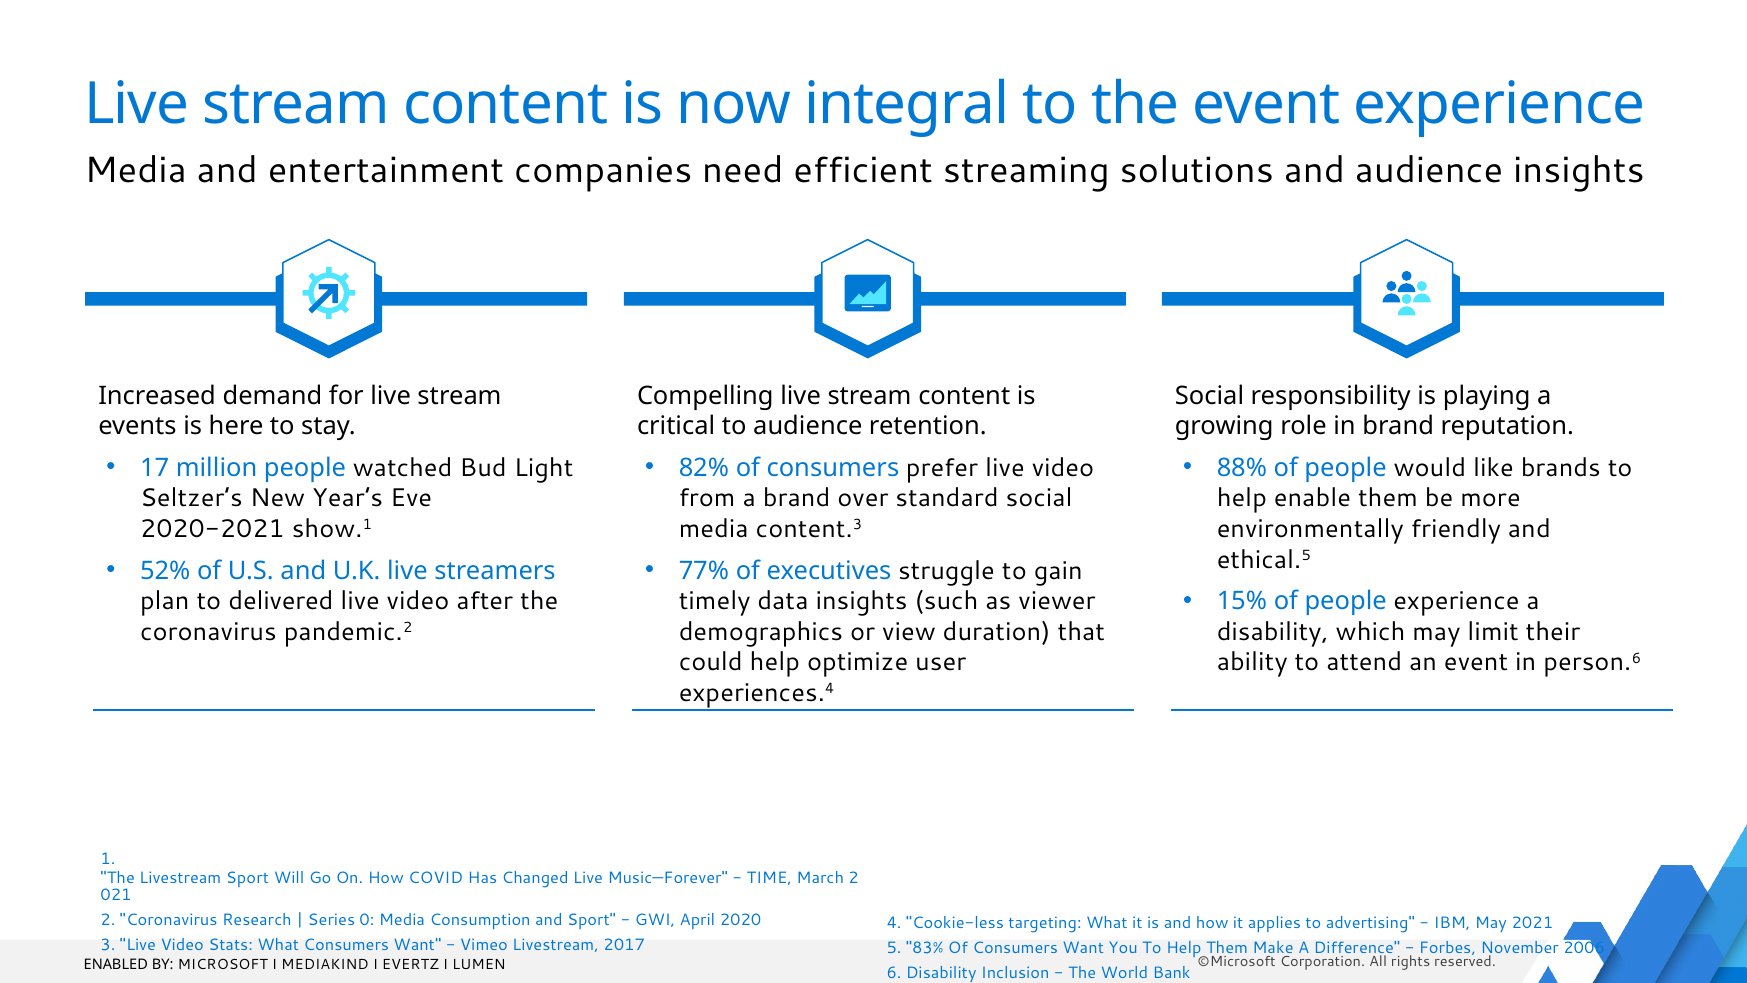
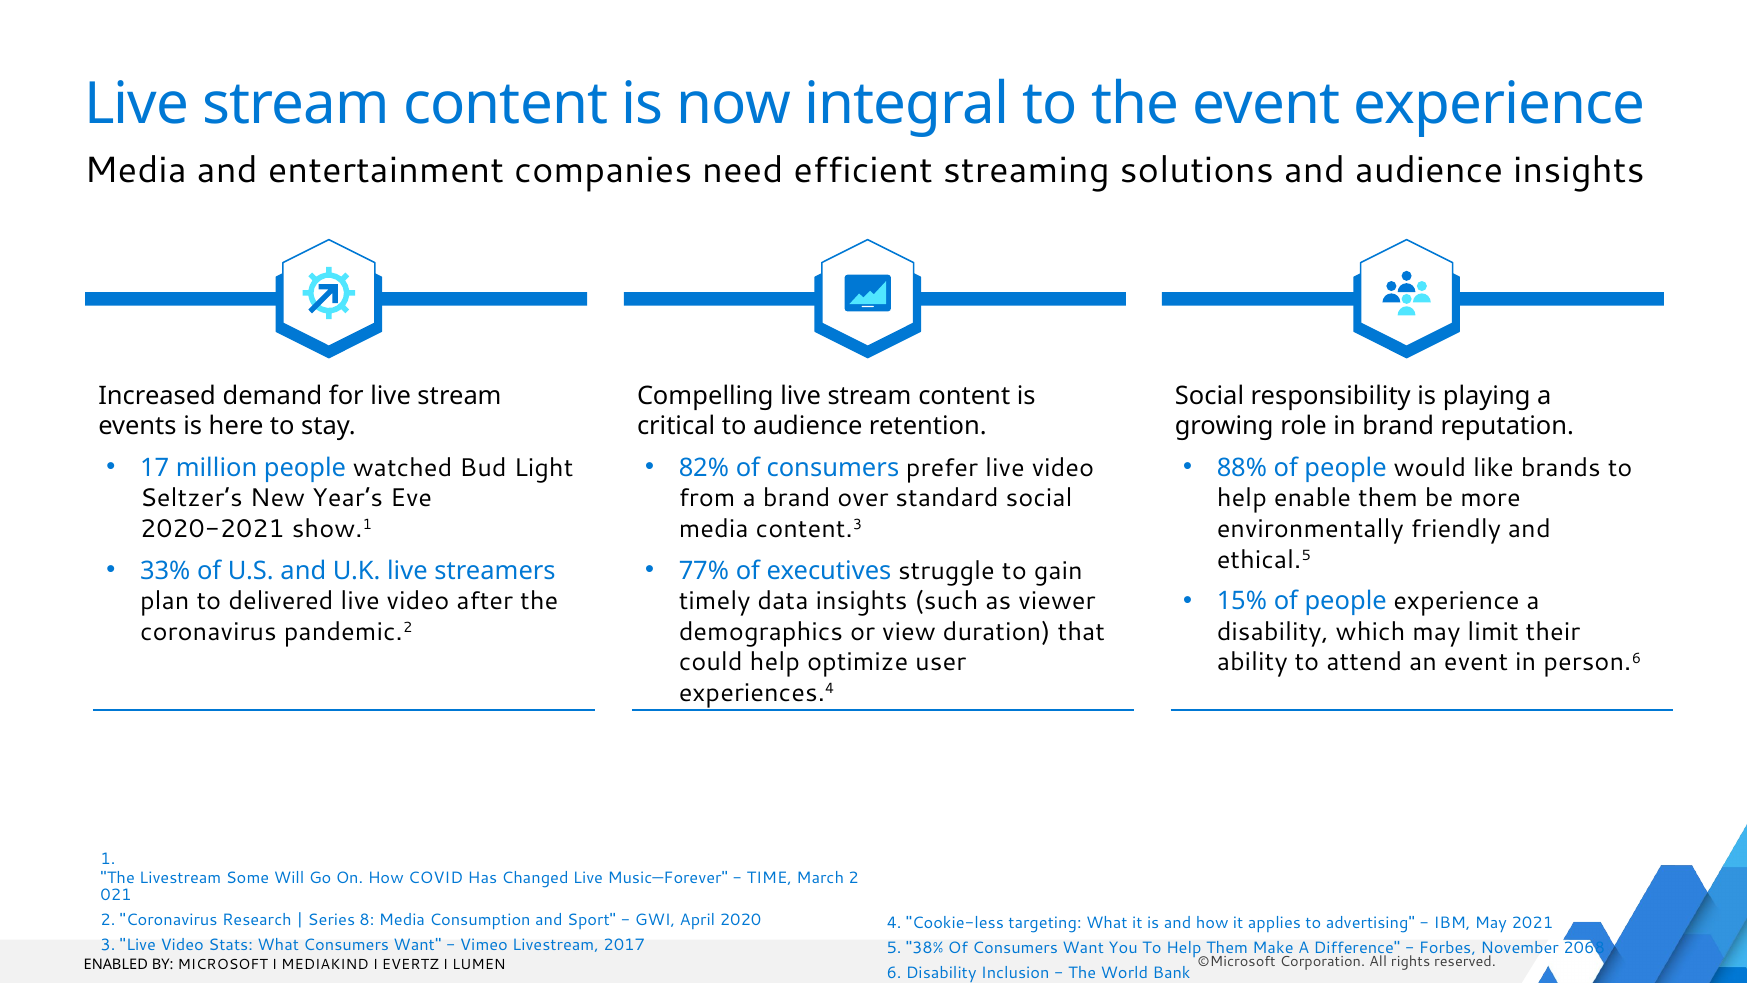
52%: 52% -> 33%
Livestream Sport: Sport -> Some
0: 0 -> 8
83%: 83% -> 38%
2006: 2006 -> 2068
